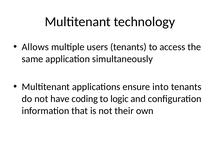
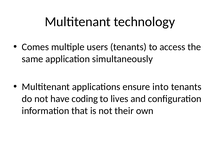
Allows: Allows -> Comes
logic: logic -> lives
